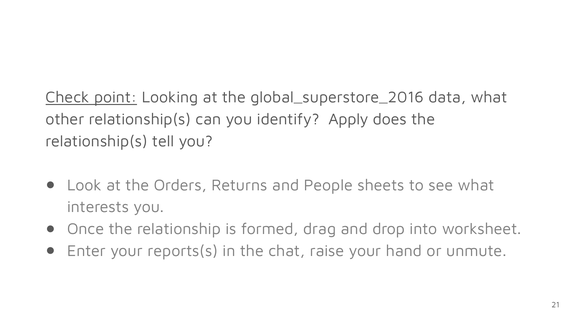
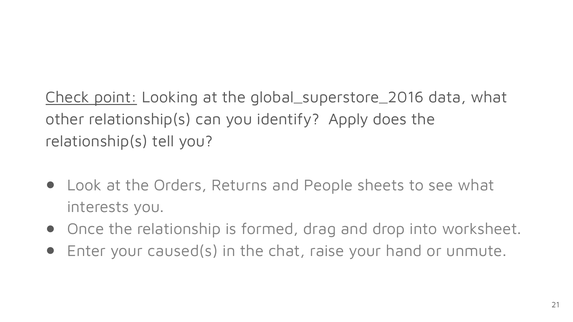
reports(s: reports(s -> caused(s
